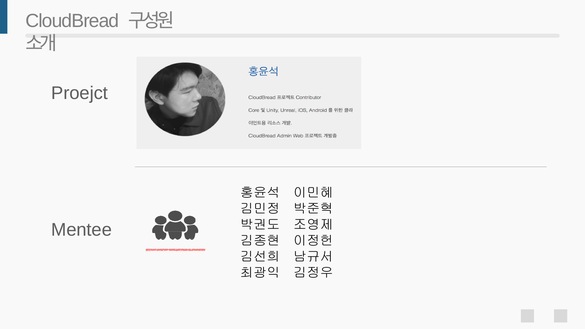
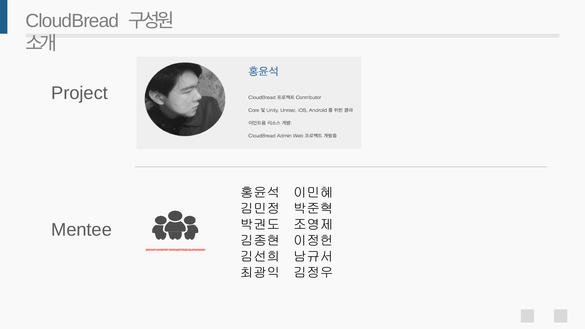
Proejct: Proejct -> Project
